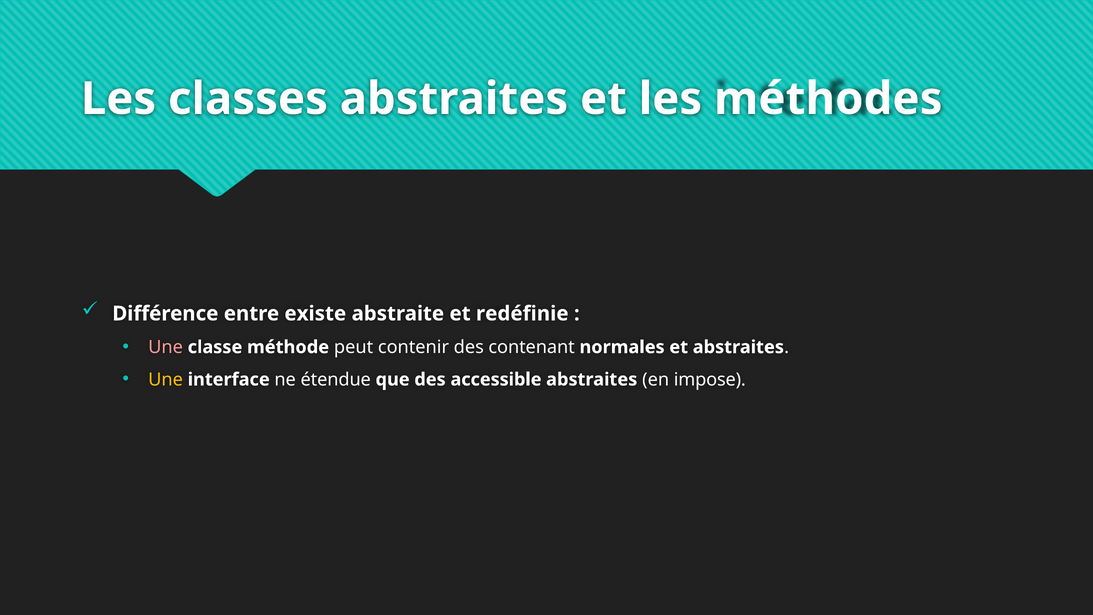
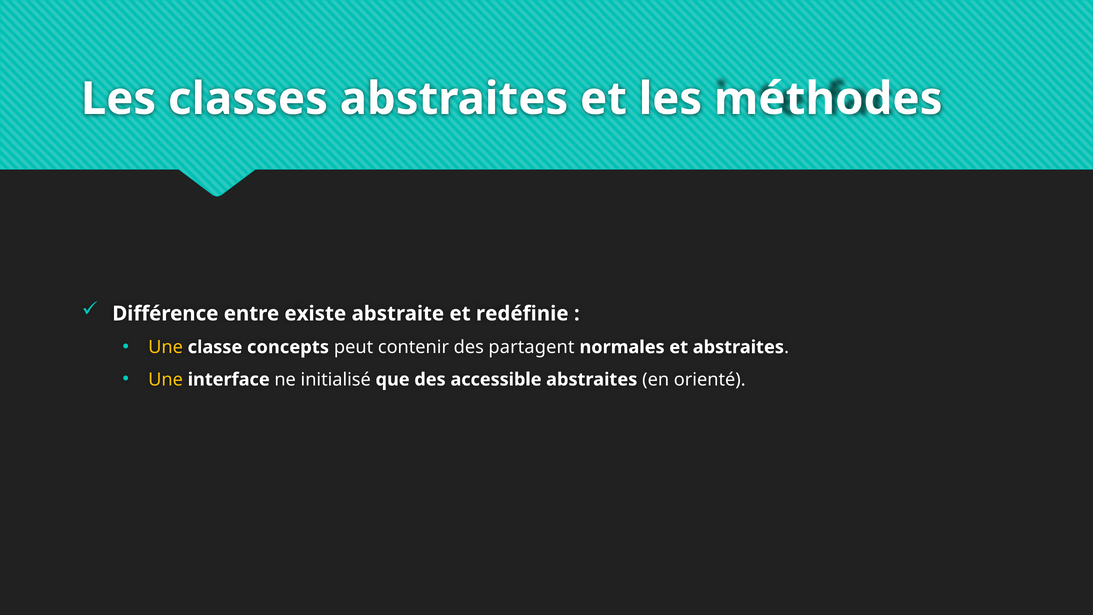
Une at (166, 347) colour: pink -> yellow
méthode: méthode -> concepts
contenant: contenant -> partagent
étendue: étendue -> initialisé
impose: impose -> orienté
